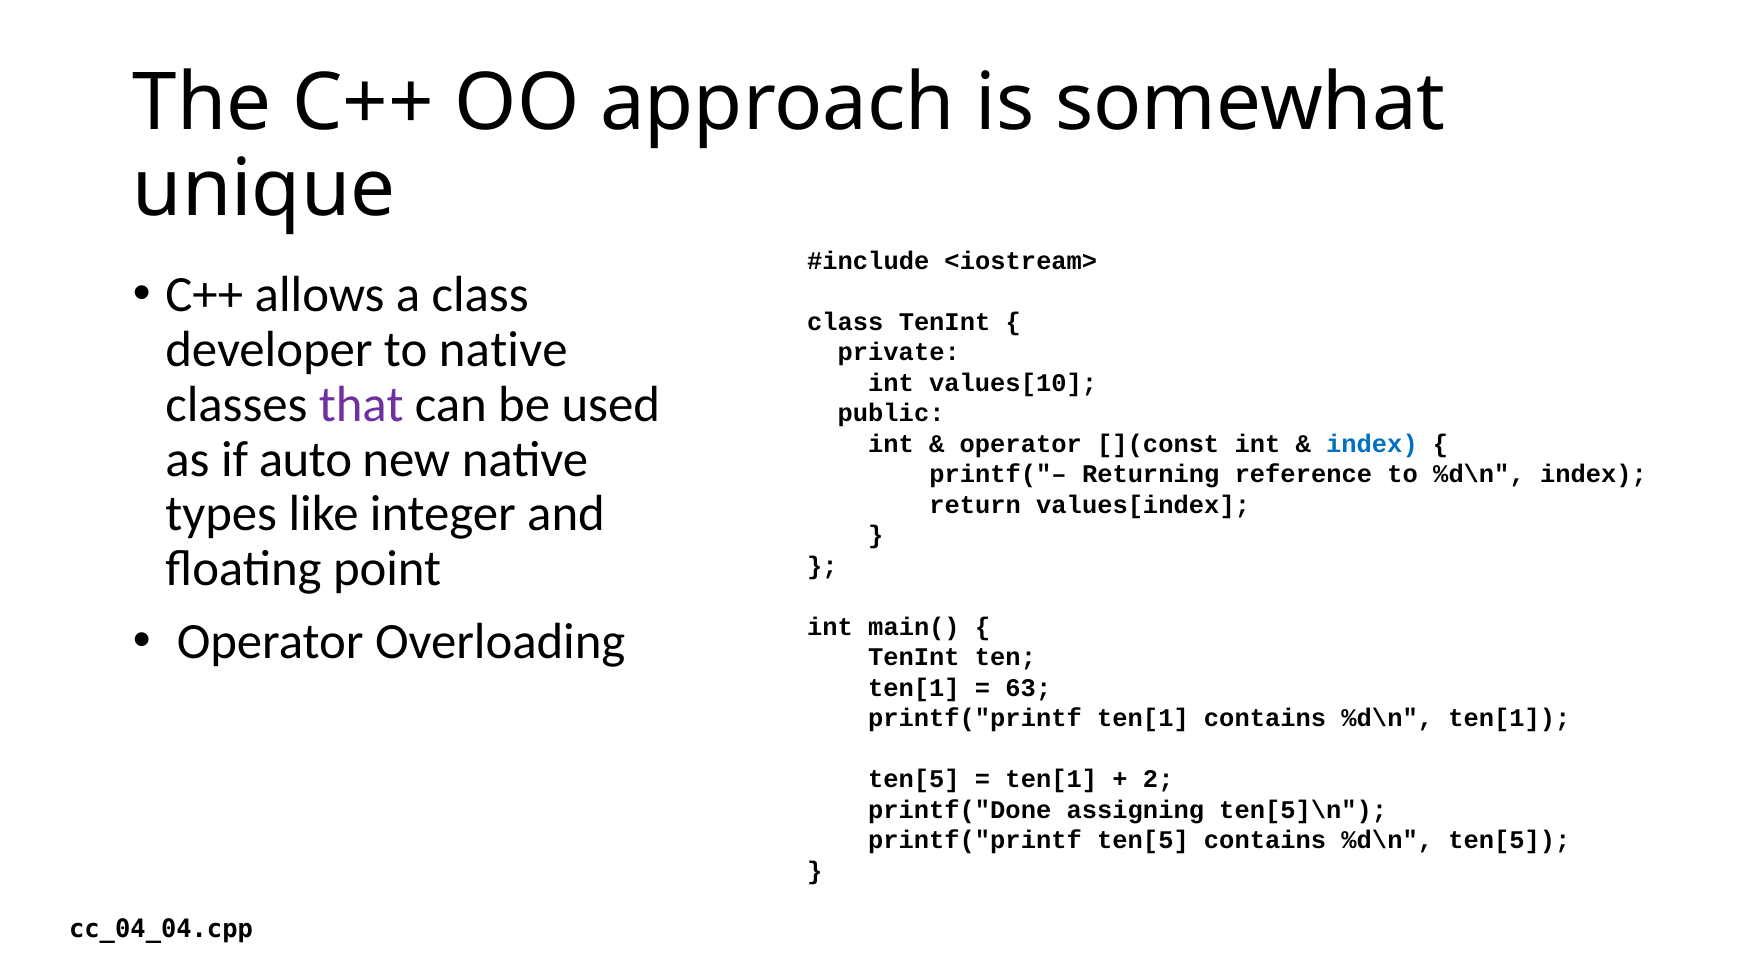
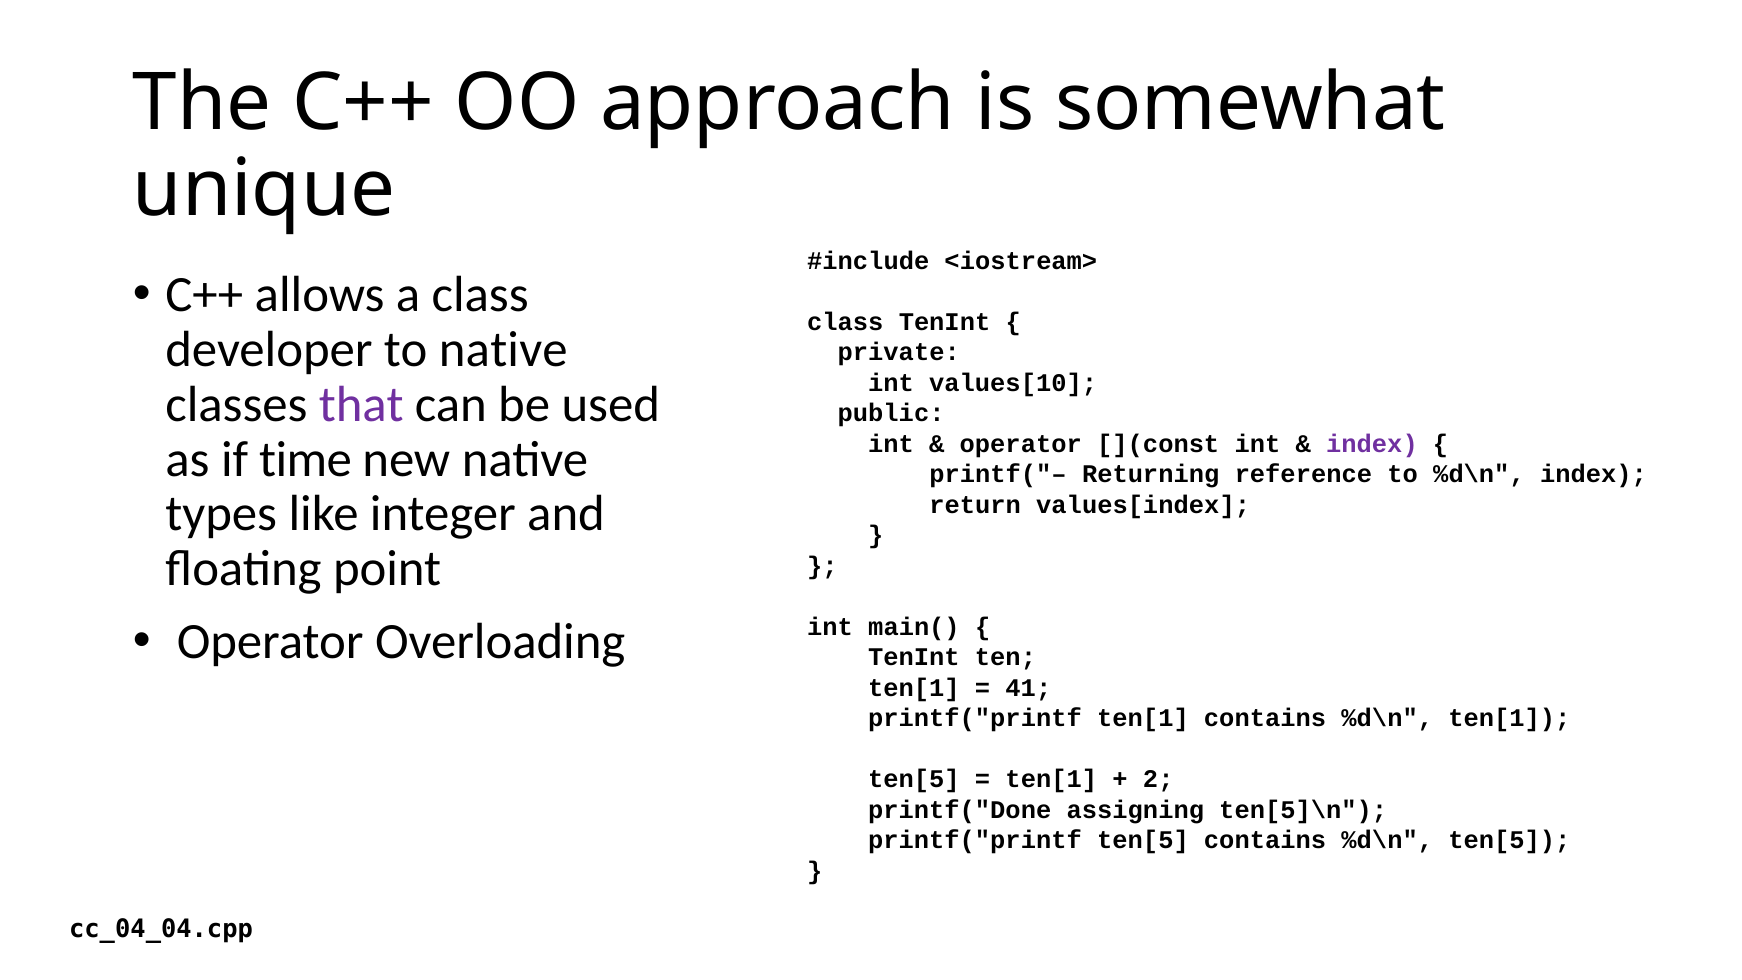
index at (1372, 444) colour: blue -> purple
auto: auto -> time
63: 63 -> 41
